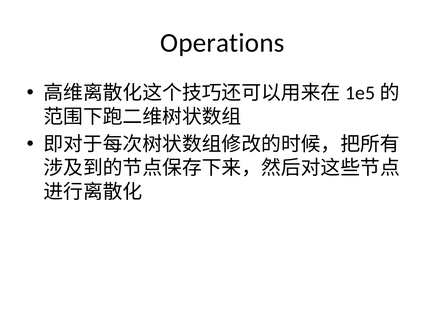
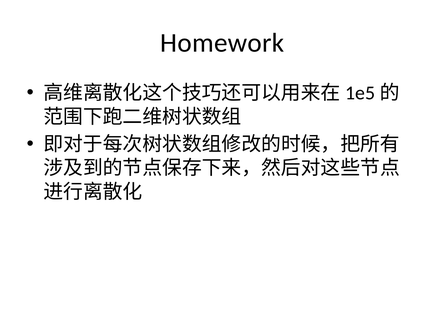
Operations: Operations -> Homework
